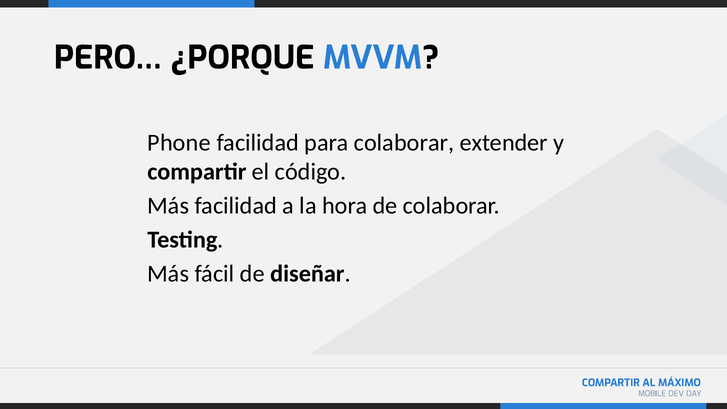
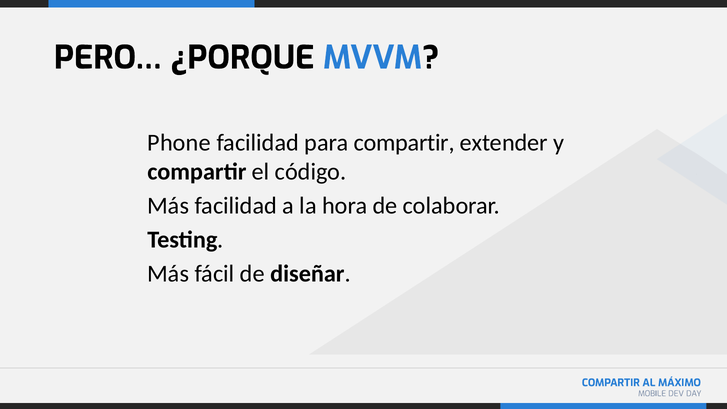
colaborar at (404, 143): colaborar -> compartir
